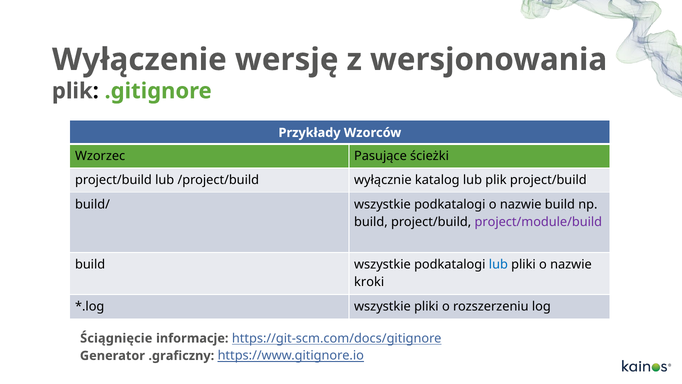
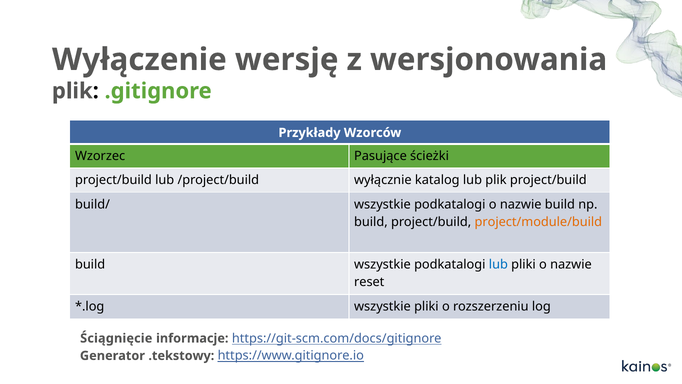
project/module/build colour: purple -> orange
kroki: kroki -> reset
.graficzny: .graficzny -> .tekstowy
